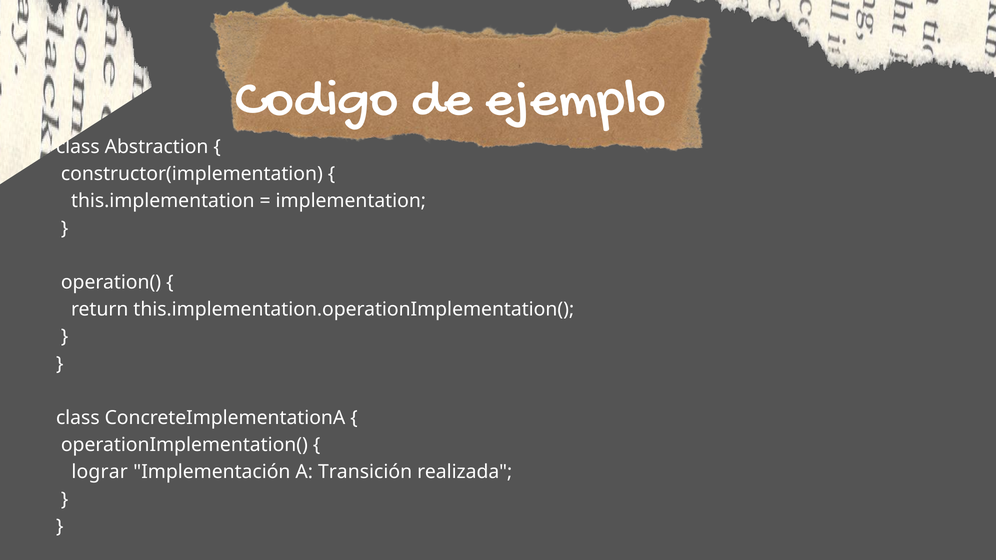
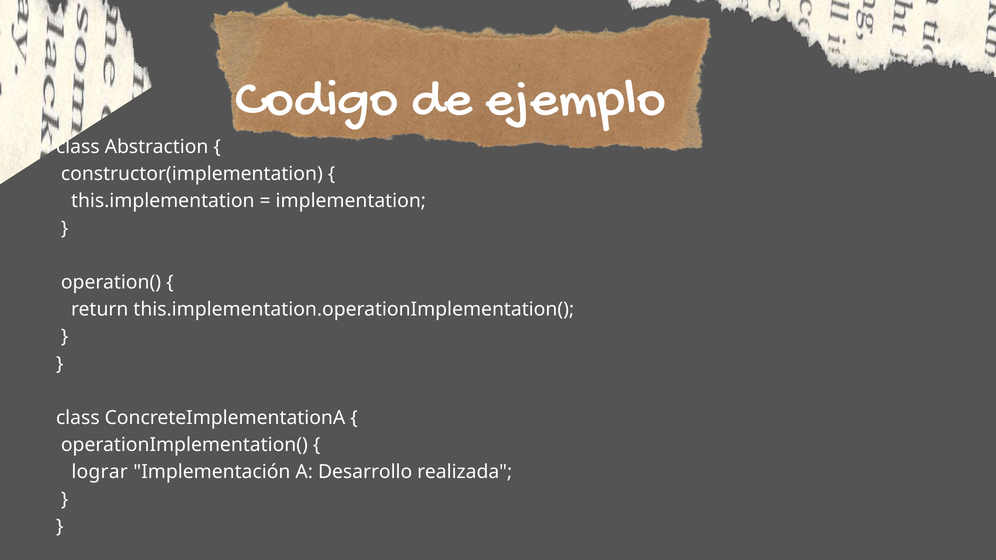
Transición: Transición -> Desarrollo
